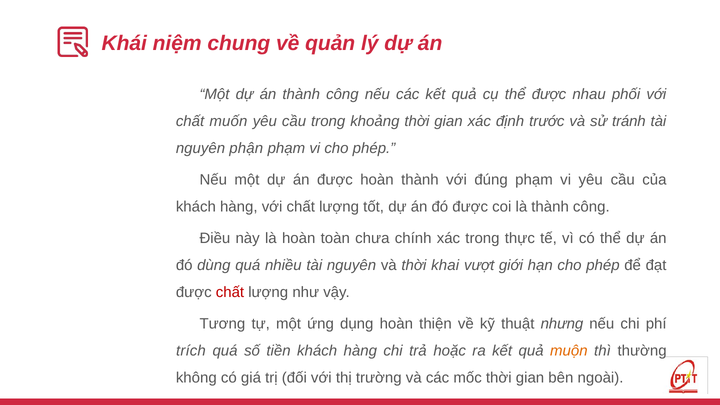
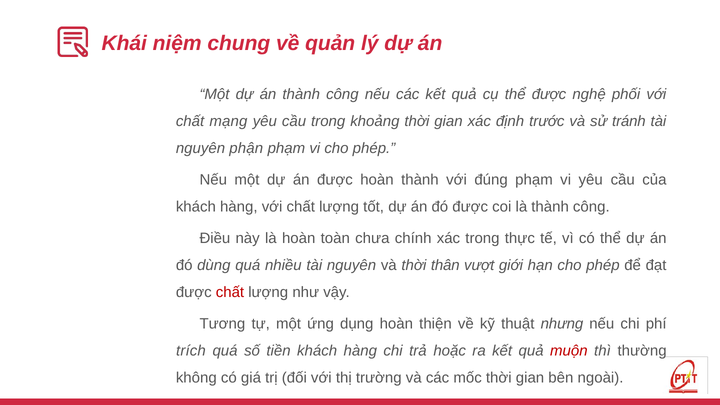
nhau: nhau -> nghệ
muốn: muốn -> mạng
khai: khai -> thân
muộn colour: orange -> red
